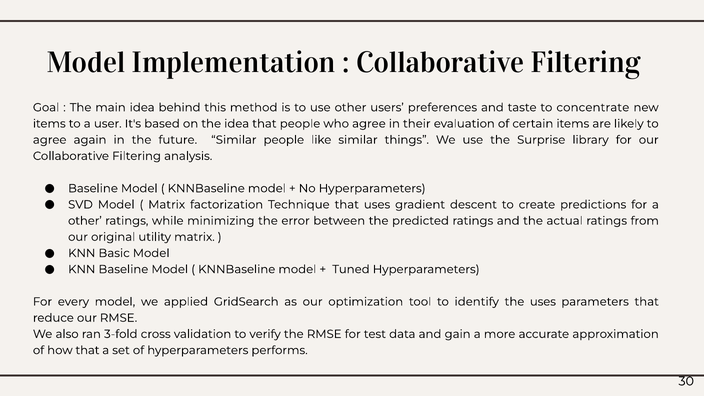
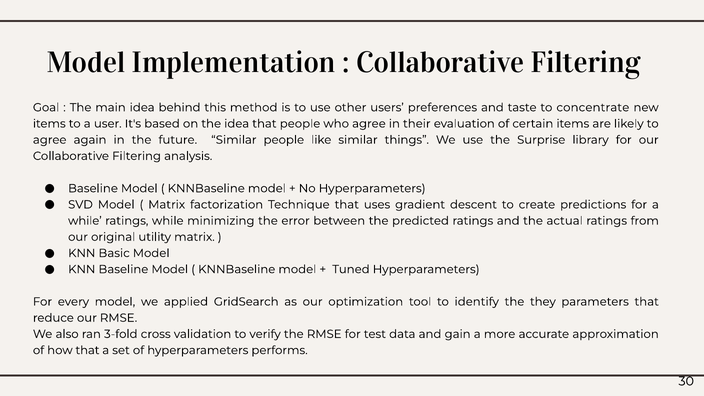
other at (85, 221): other -> while
the uses: uses -> they
